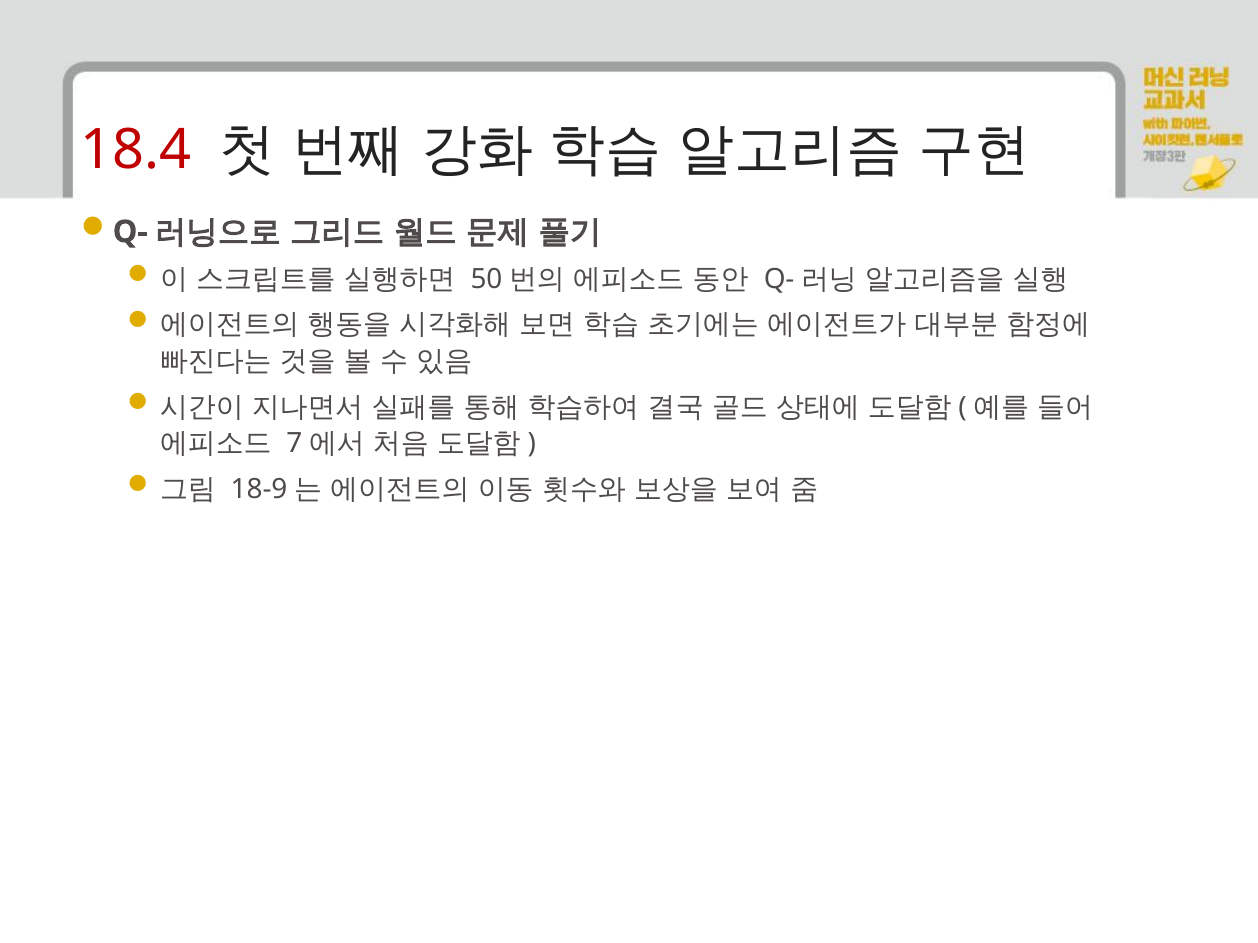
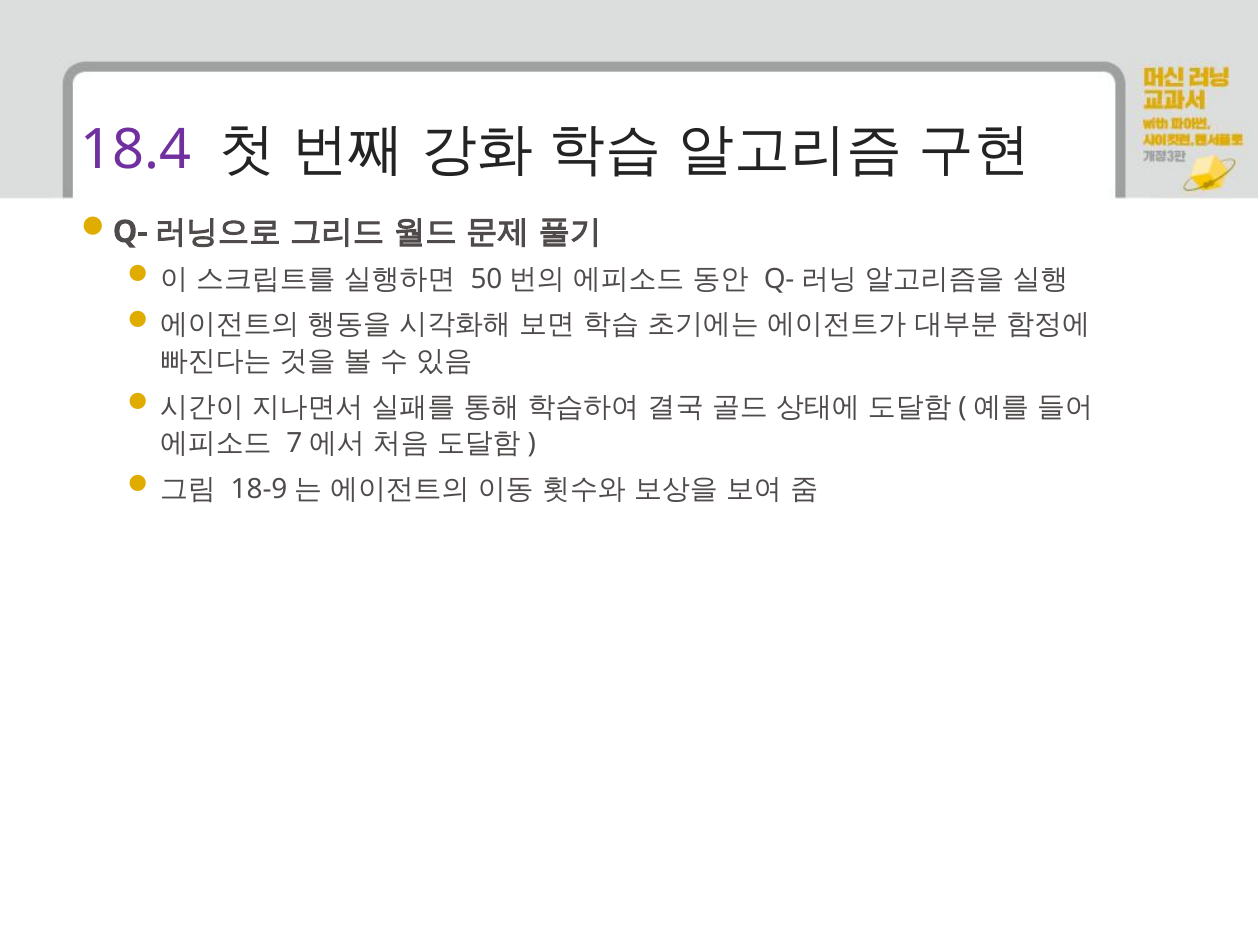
18.4 colour: red -> purple
